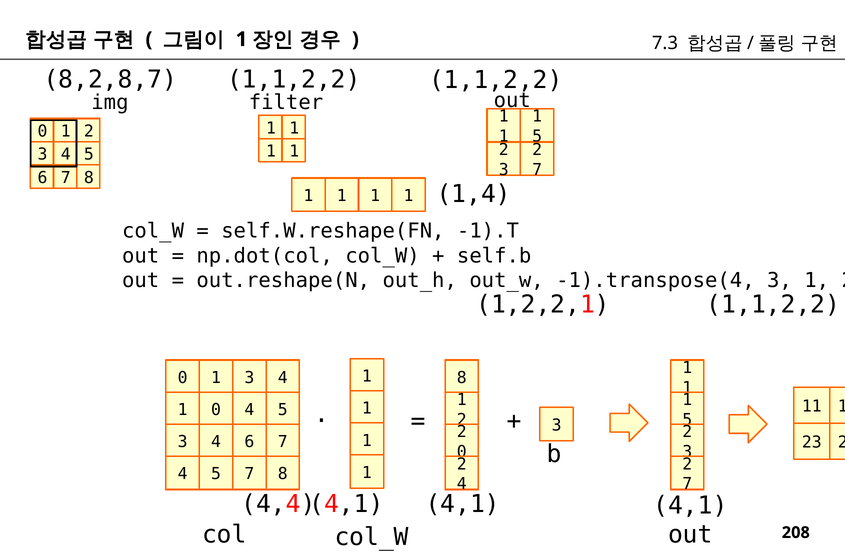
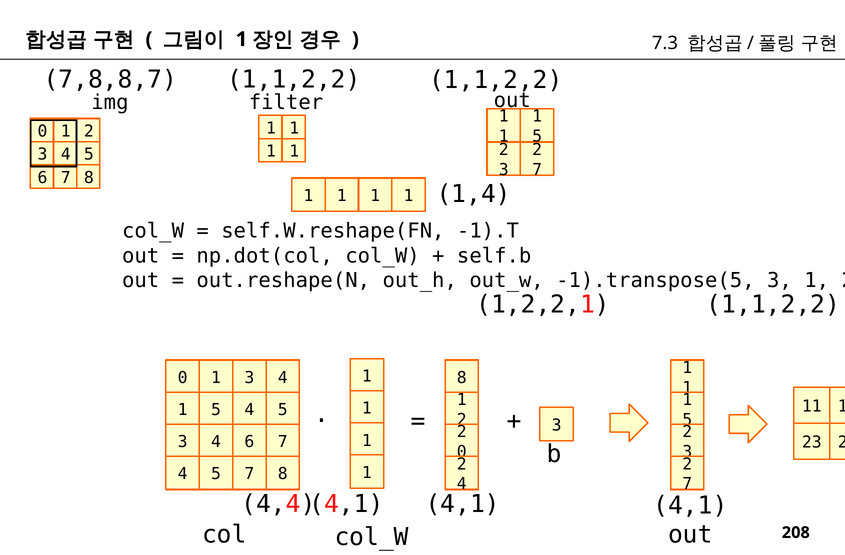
8,2,8,7: 8,2,8,7 -> 7,8,8,7
-1).transpose(4: -1).transpose(4 -> -1).transpose(5
0 at (216, 410): 0 -> 5
